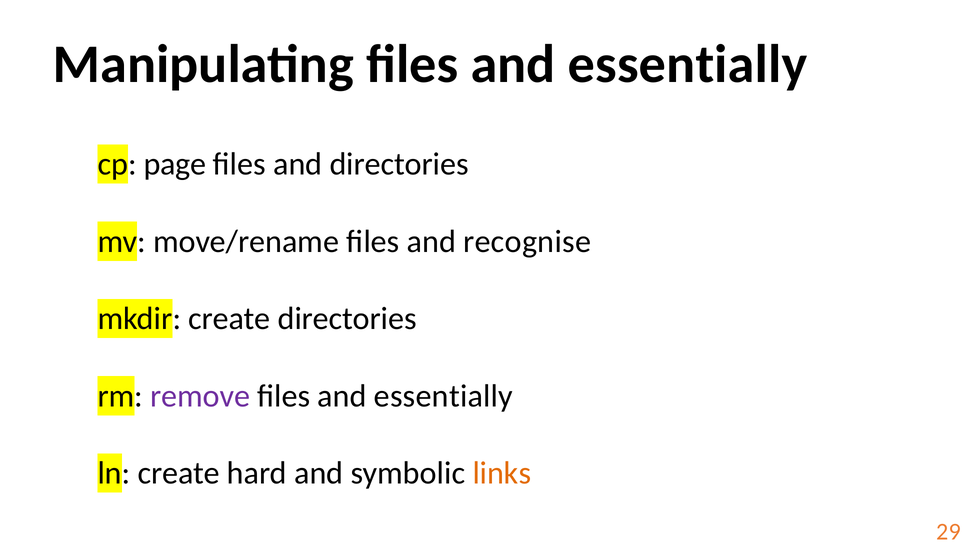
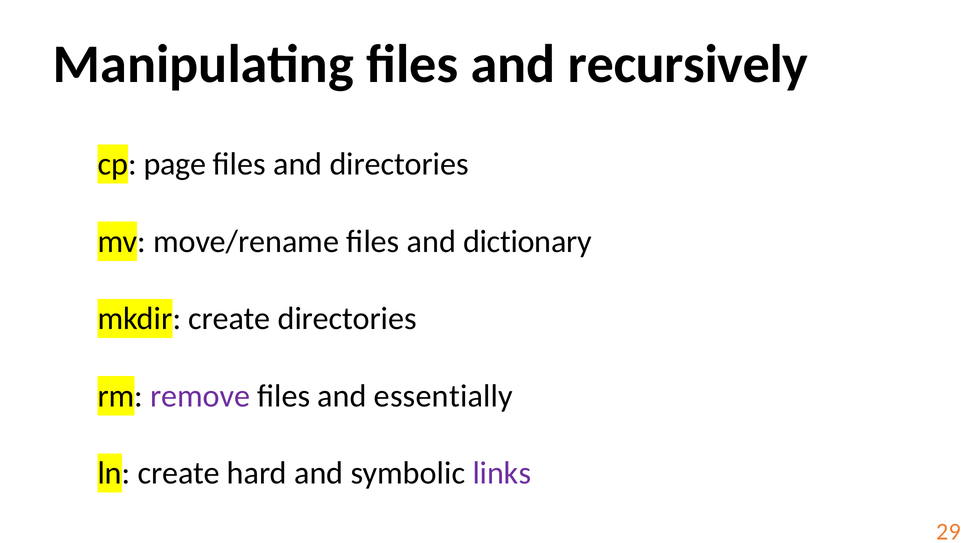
Manipulating files and essentially: essentially -> recursively
recognise: recognise -> dictionary
links colour: orange -> purple
